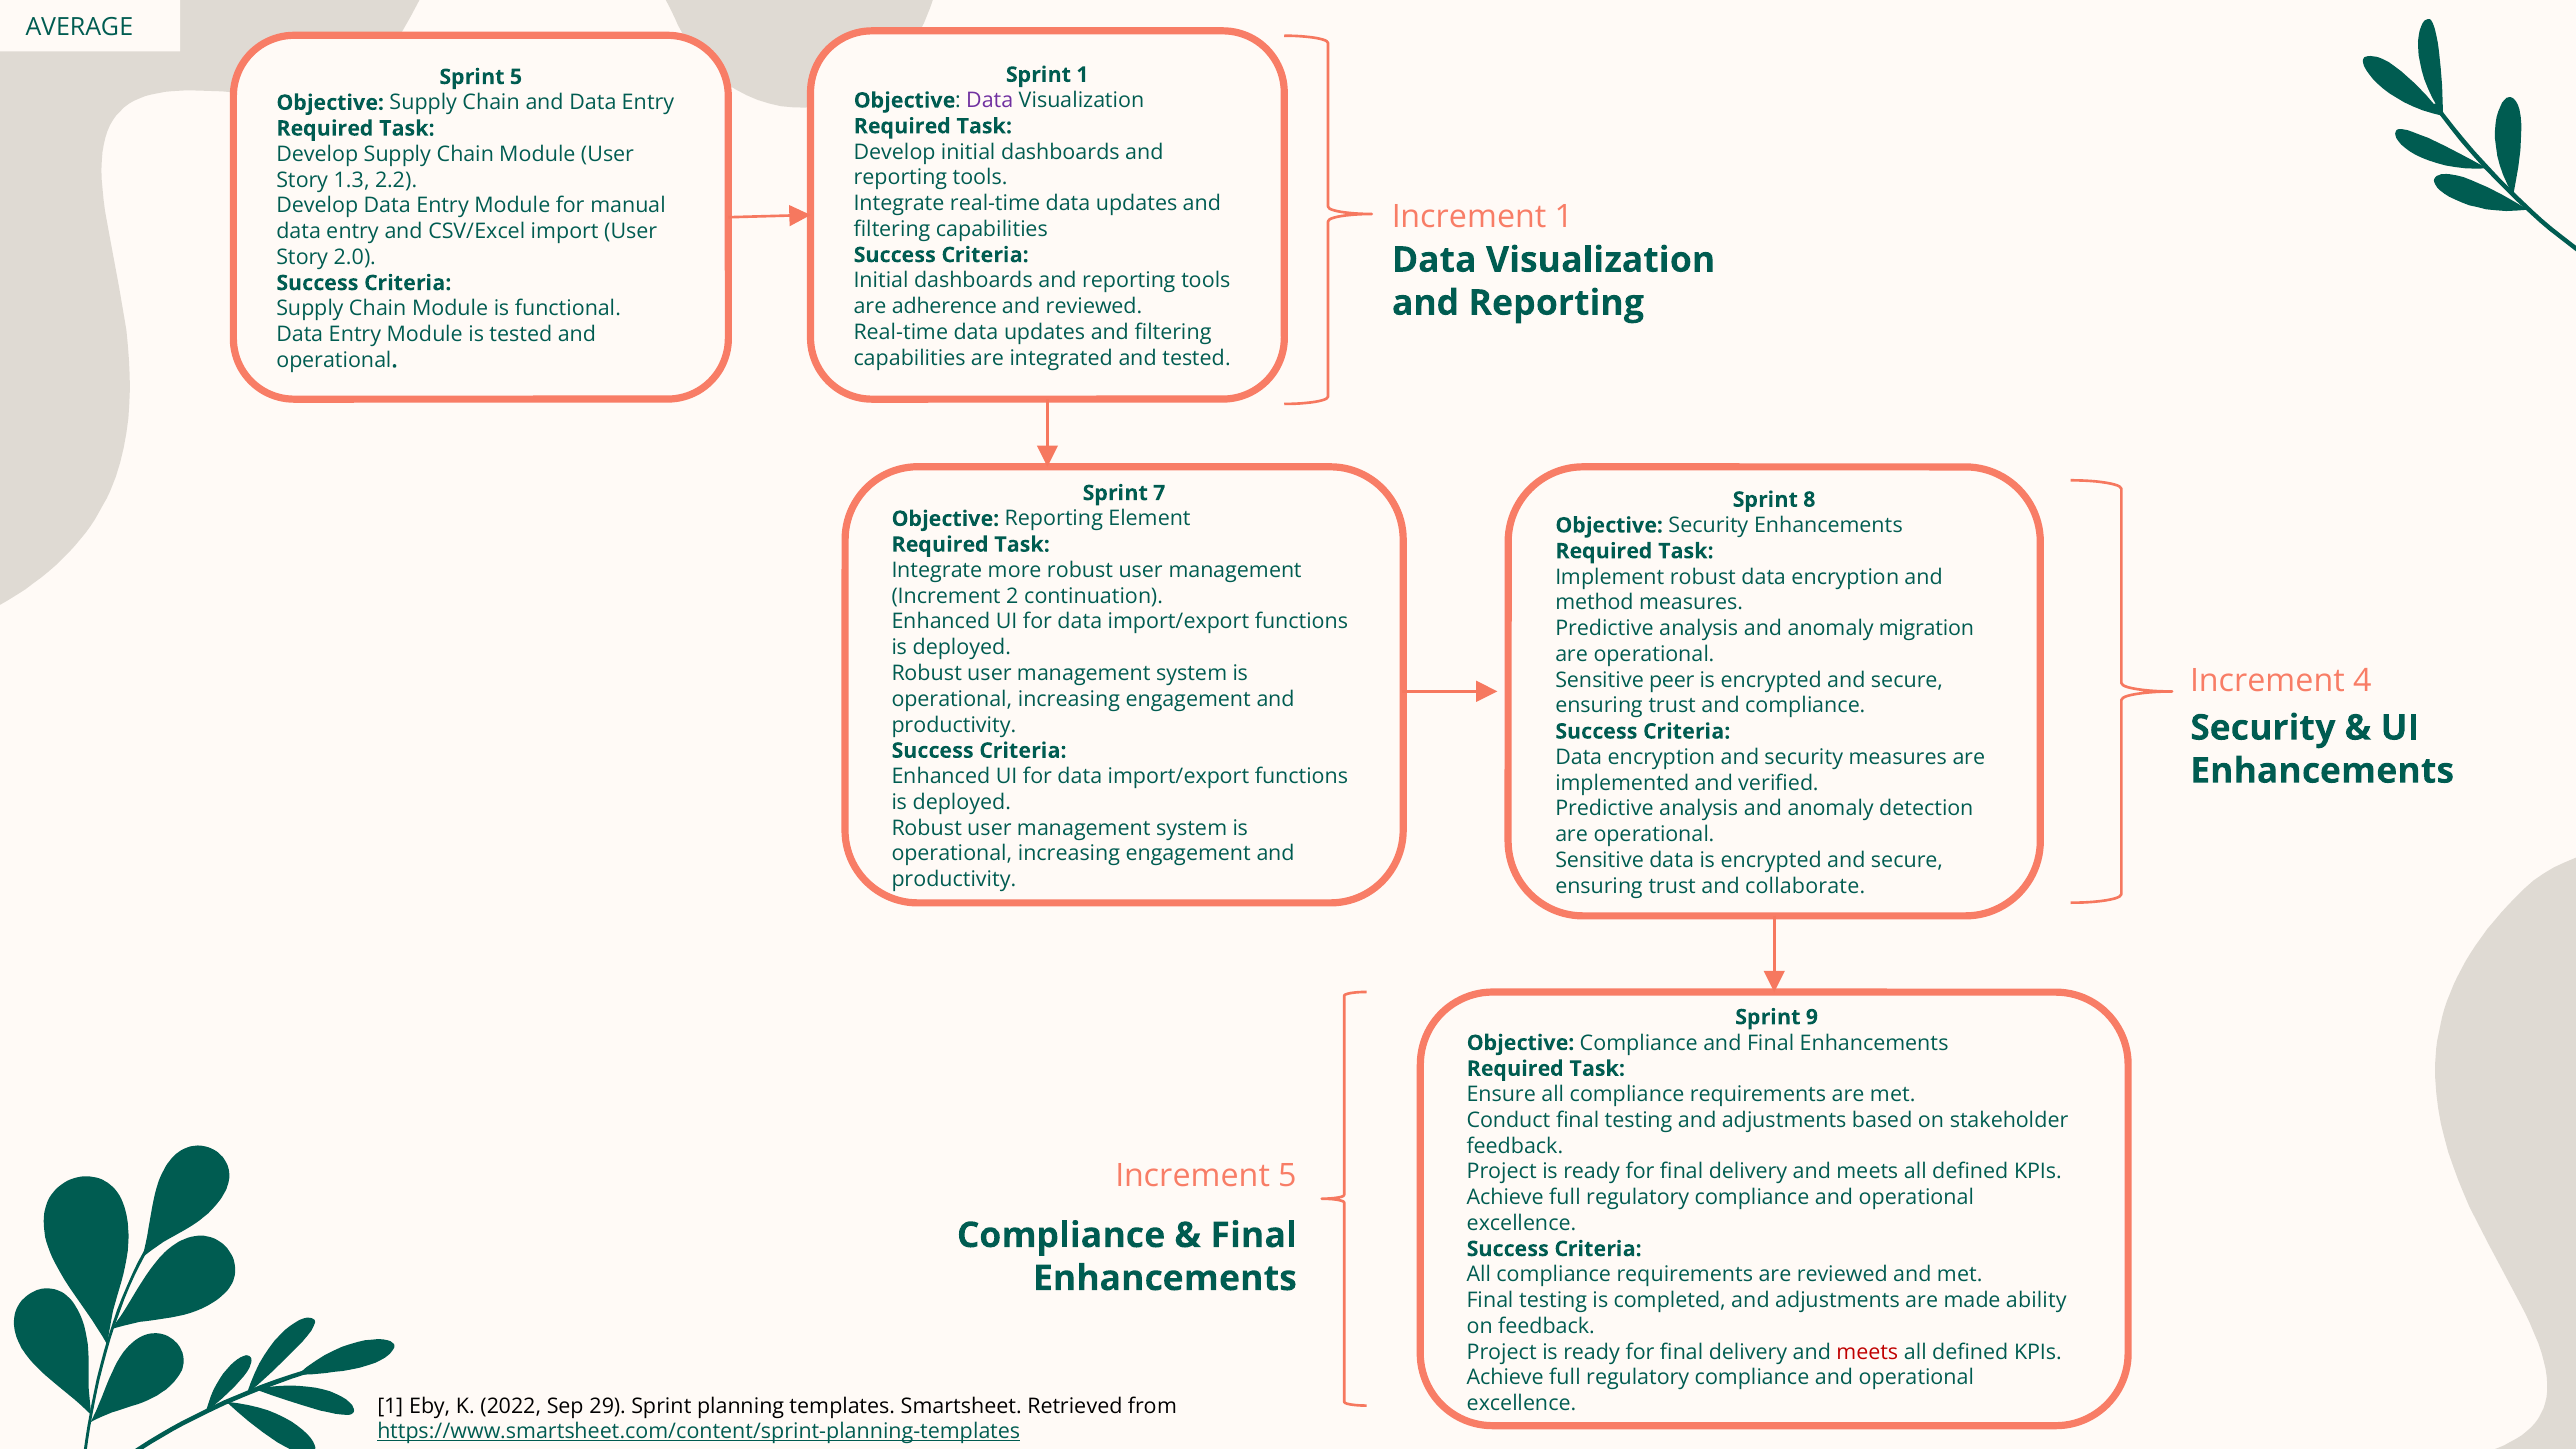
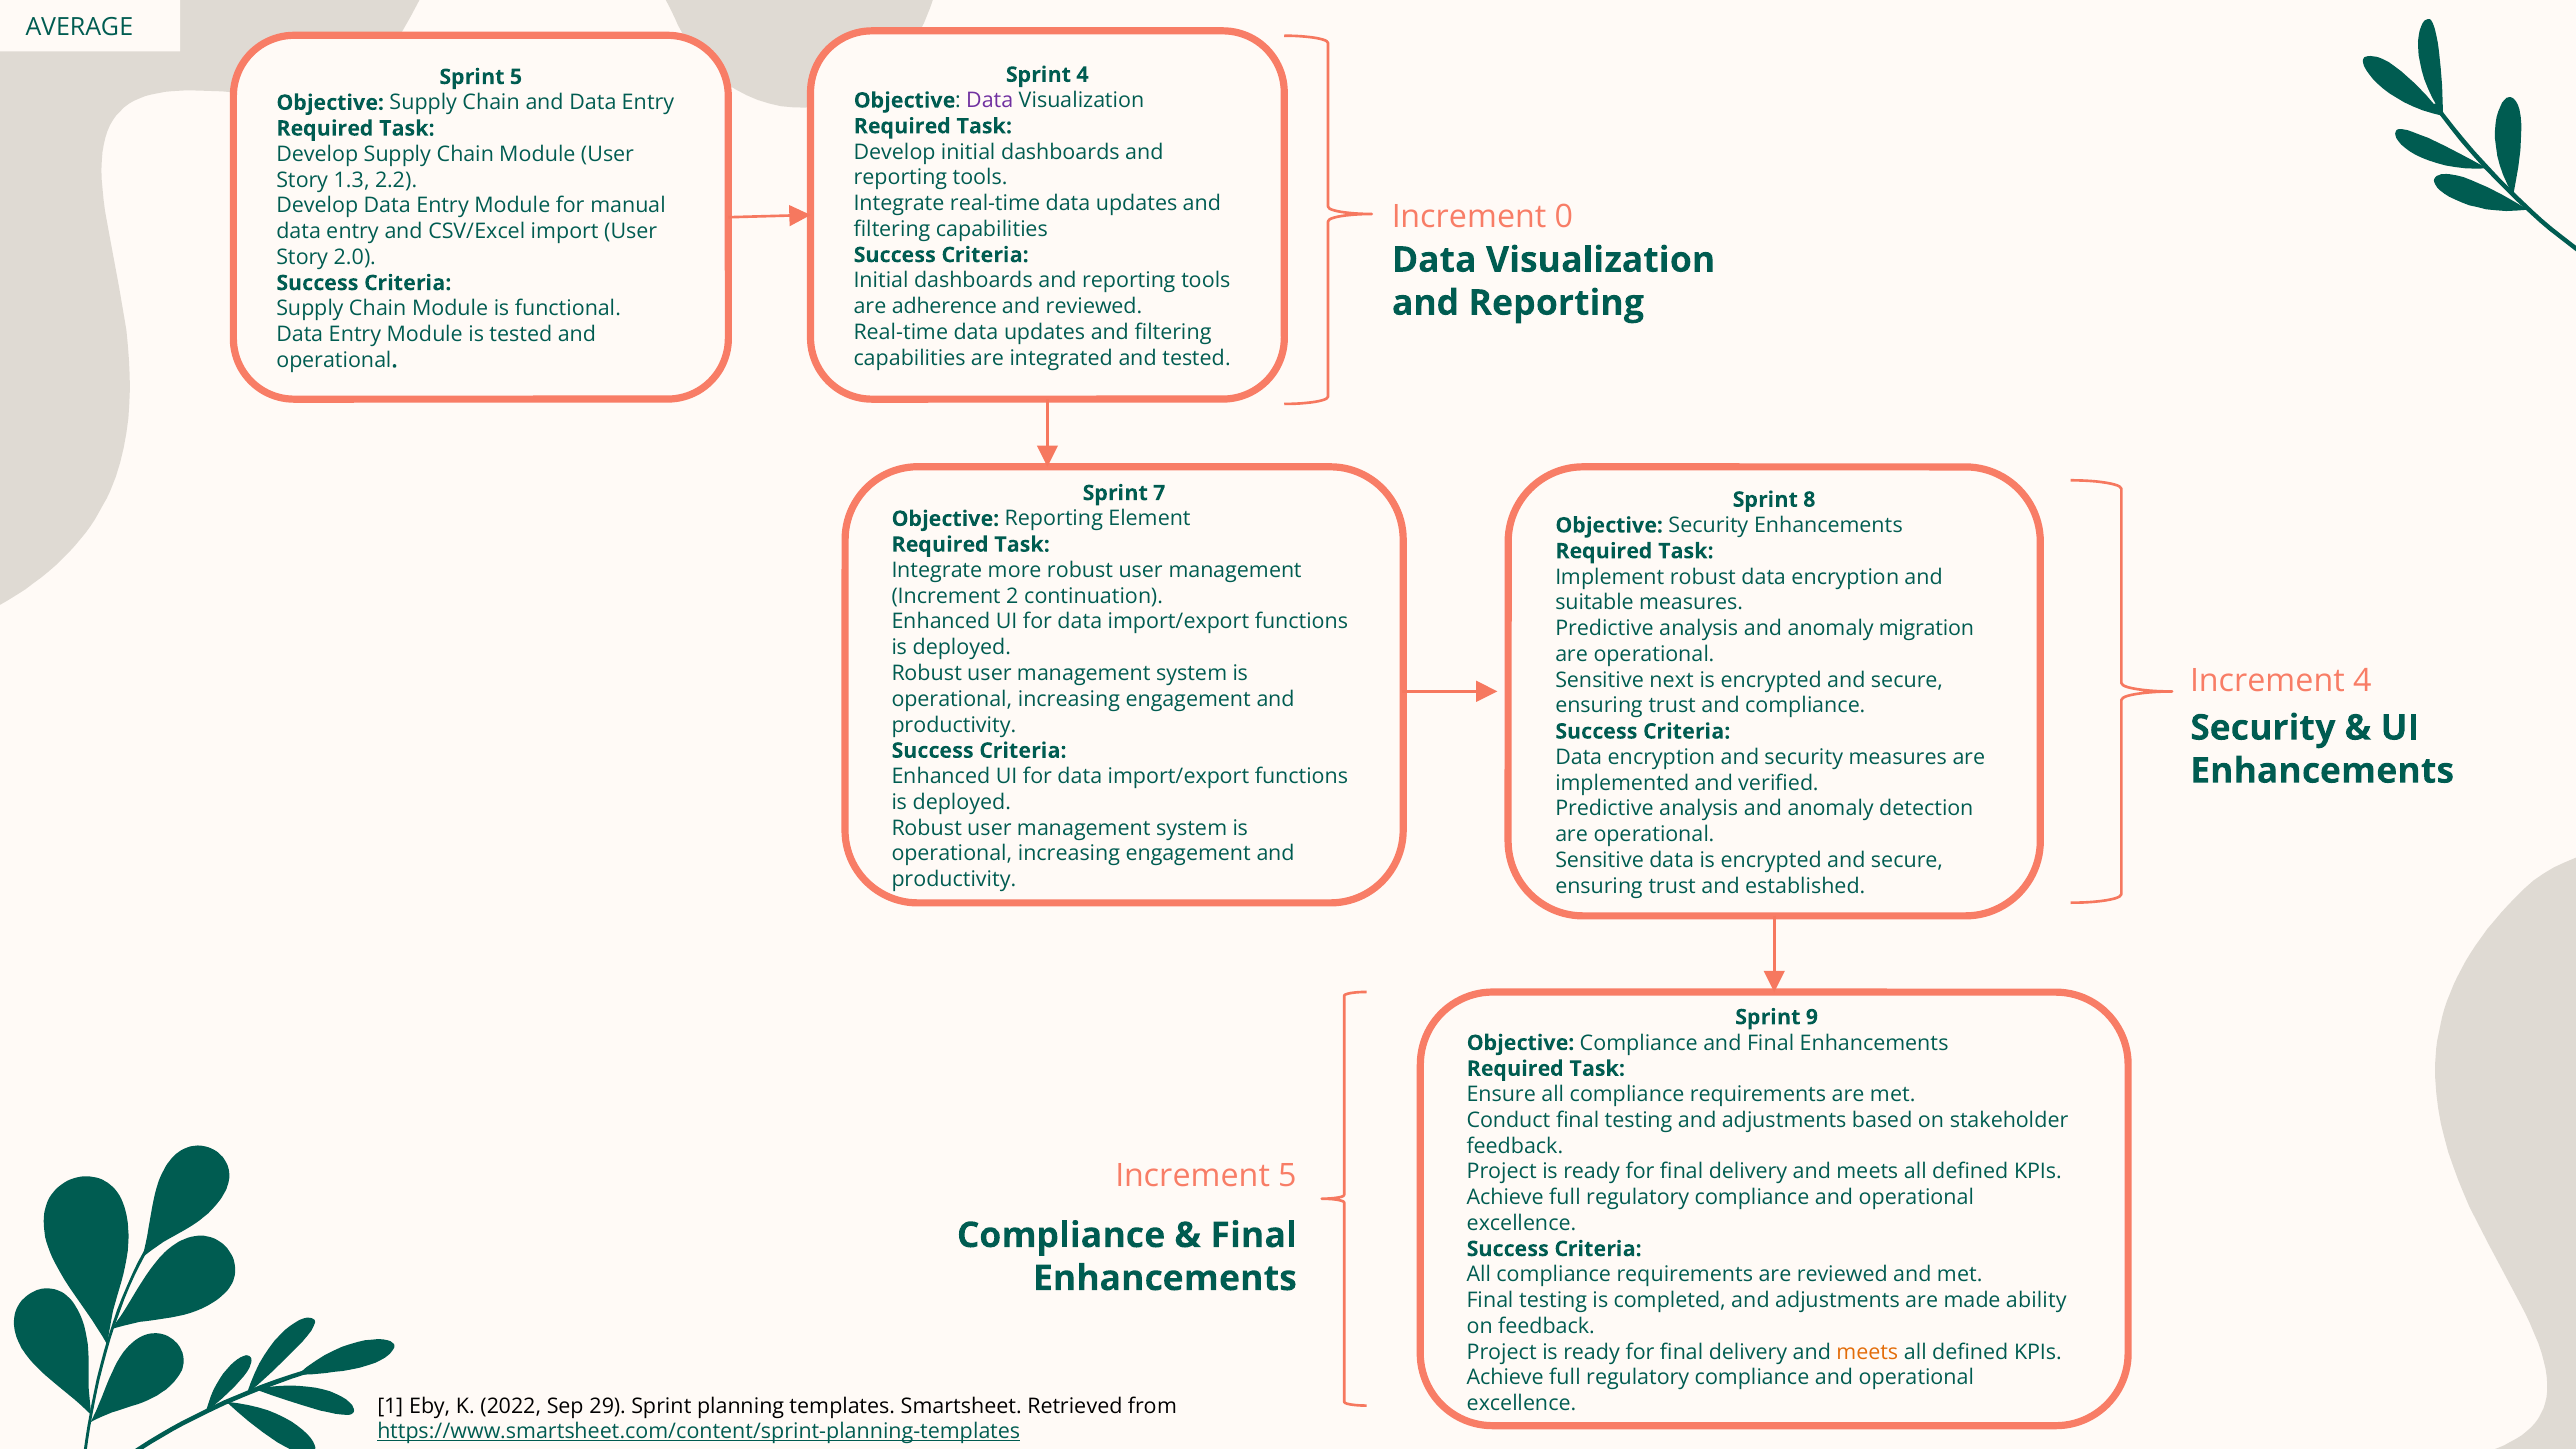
Sprint 1: 1 -> 4
Increment 1: 1 -> 0
method: method -> suitable
peer: peer -> next
collaborate: collaborate -> established
meets at (1867, 1352) colour: red -> orange
